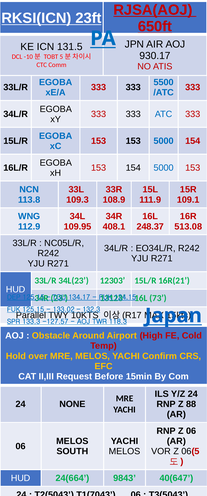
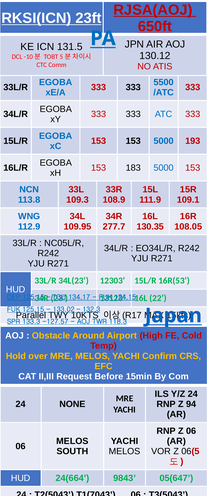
930.17: 930.17 -> 130.12
5000 154: 154 -> 193
153 154: 154 -> 183
408.1: 408.1 -> 277.7
248.37: 248.37 -> 130.35
513.08: 513.08 -> 108.05
16R(21: 16R(21 -> 16R(53
73: 73 -> 22
88: 88 -> 94
40(647: 40(647 -> 05(647
